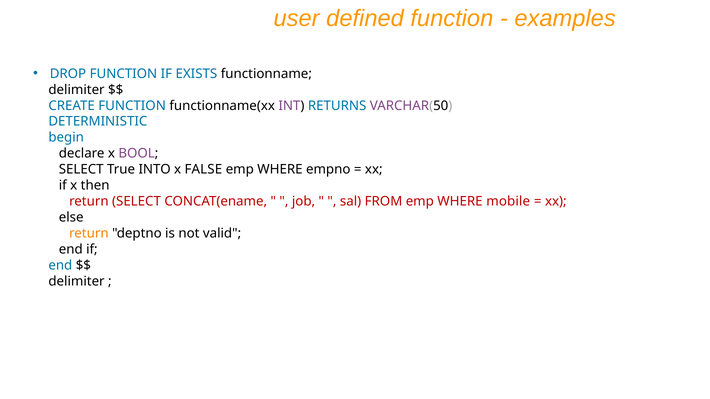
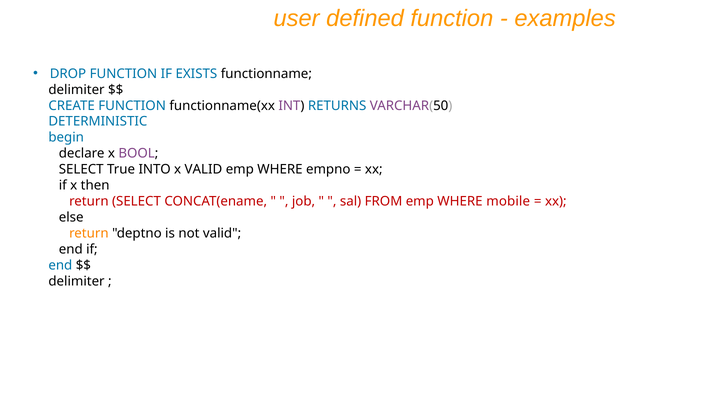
x FALSE: FALSE -> VALID
